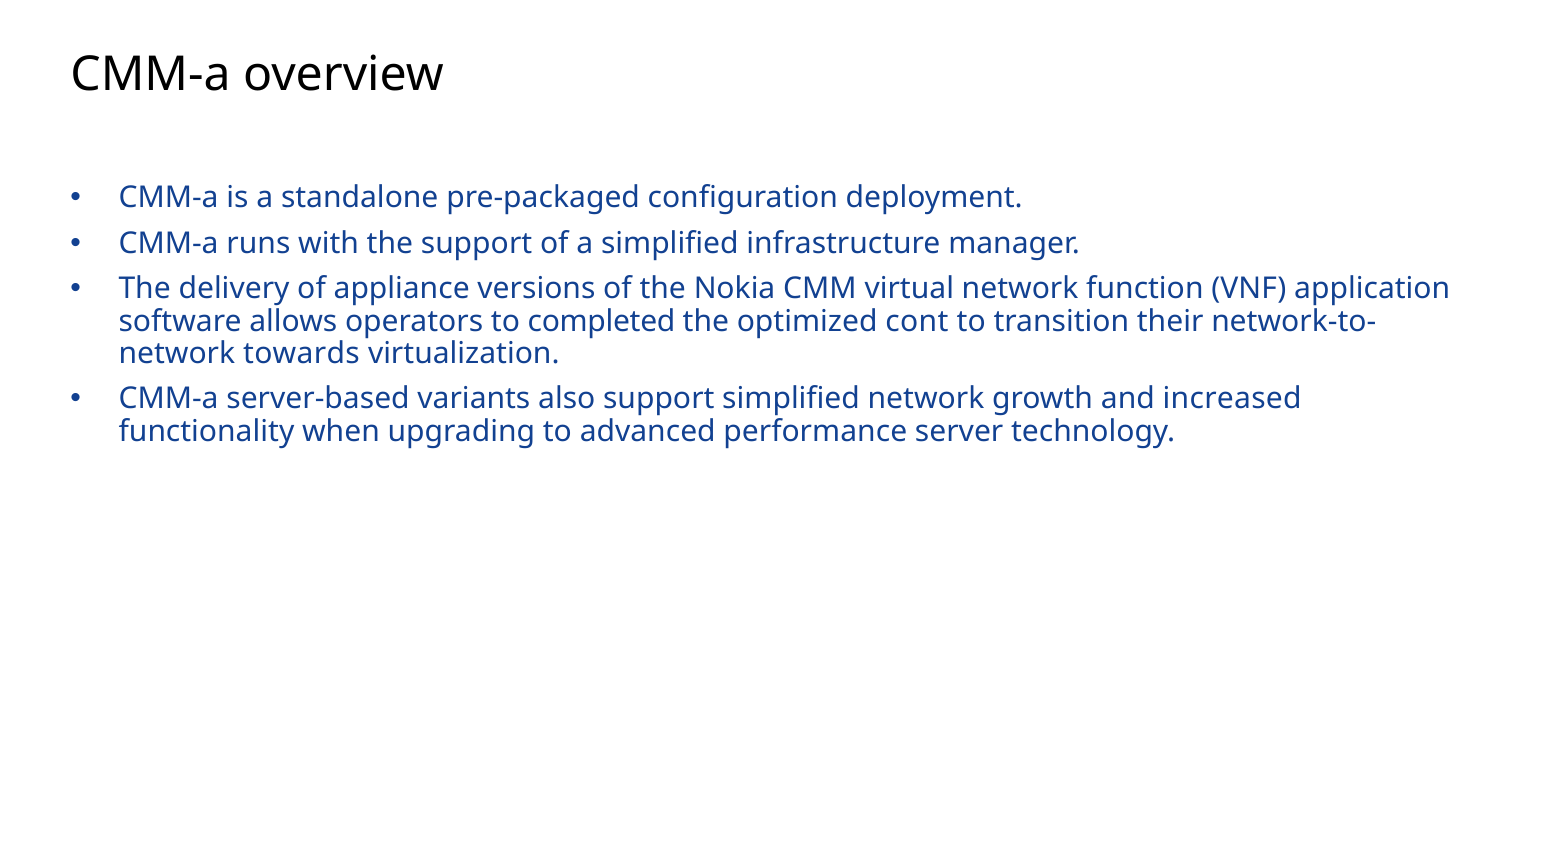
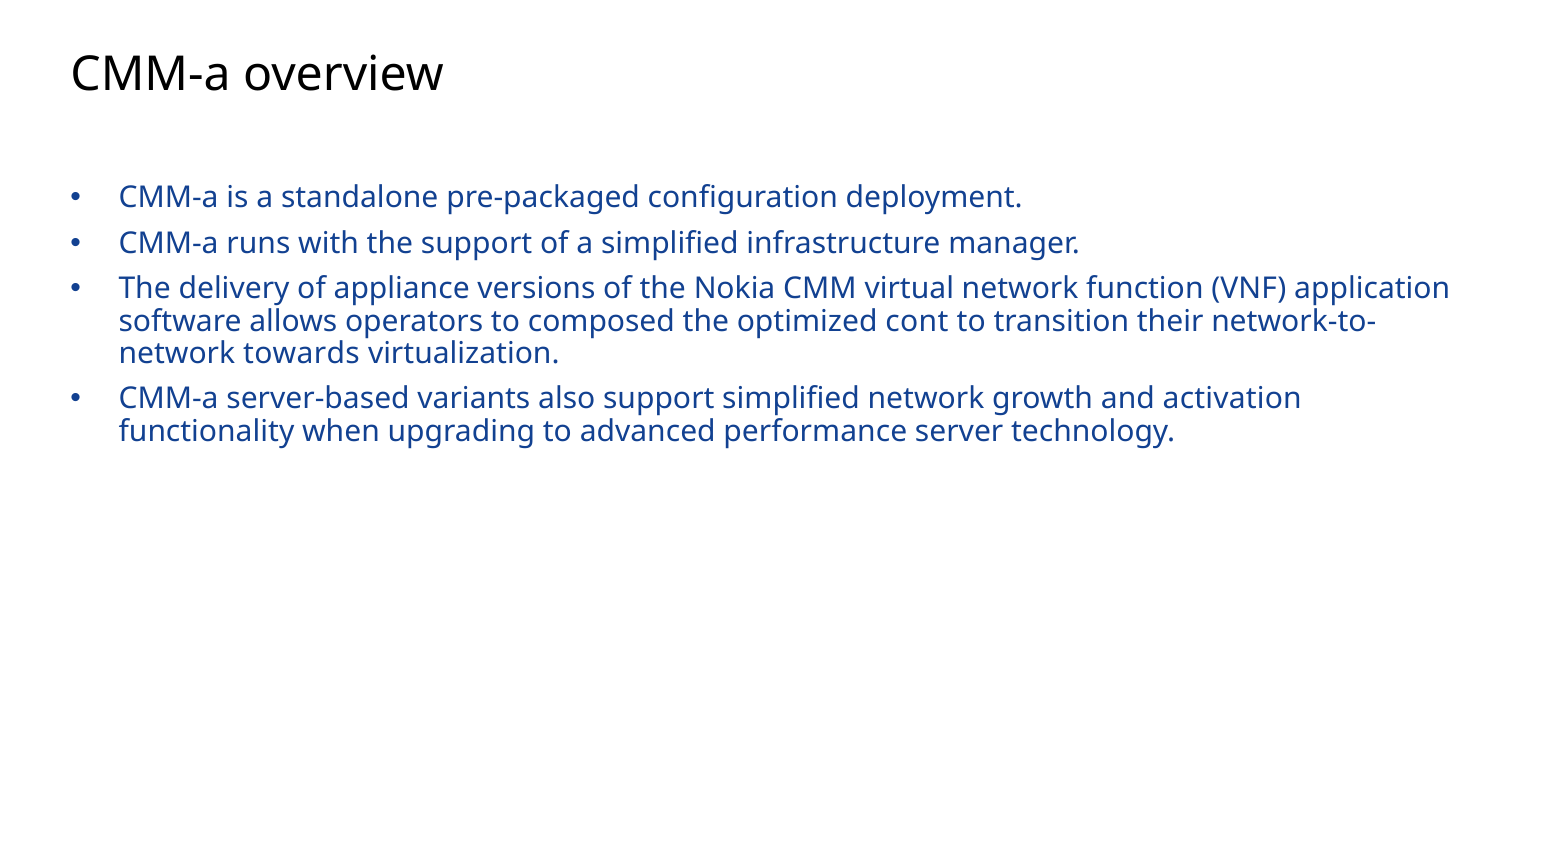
completed: completed -> composed
increased: increased -> activation
